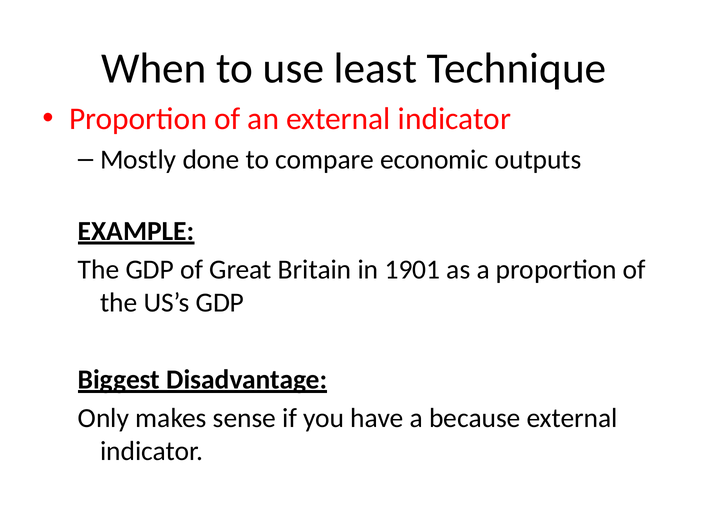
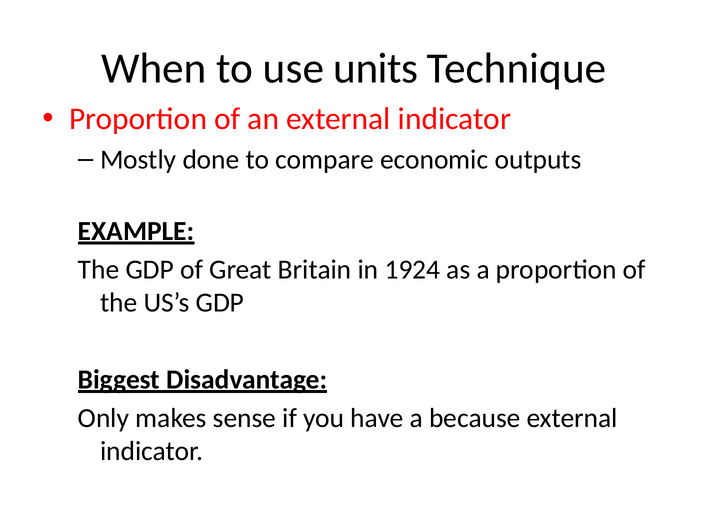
least: least -> units
1901: 1901 -> 1924
